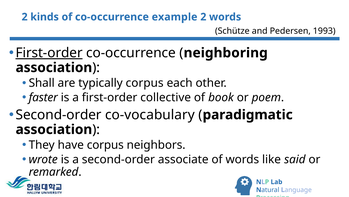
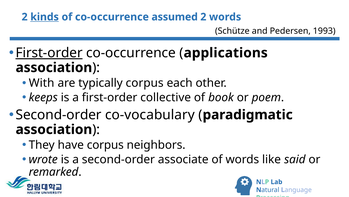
kinds underline: none -> present
example: example -> assumed
neighboring: neighboring -> applications
Shall: Shall -> With
faster: faster -> keeps
